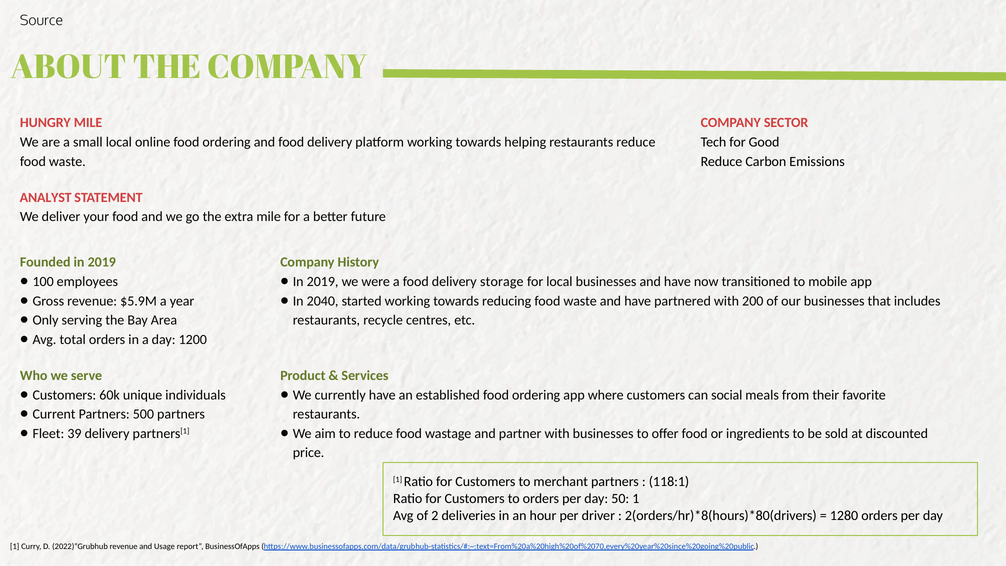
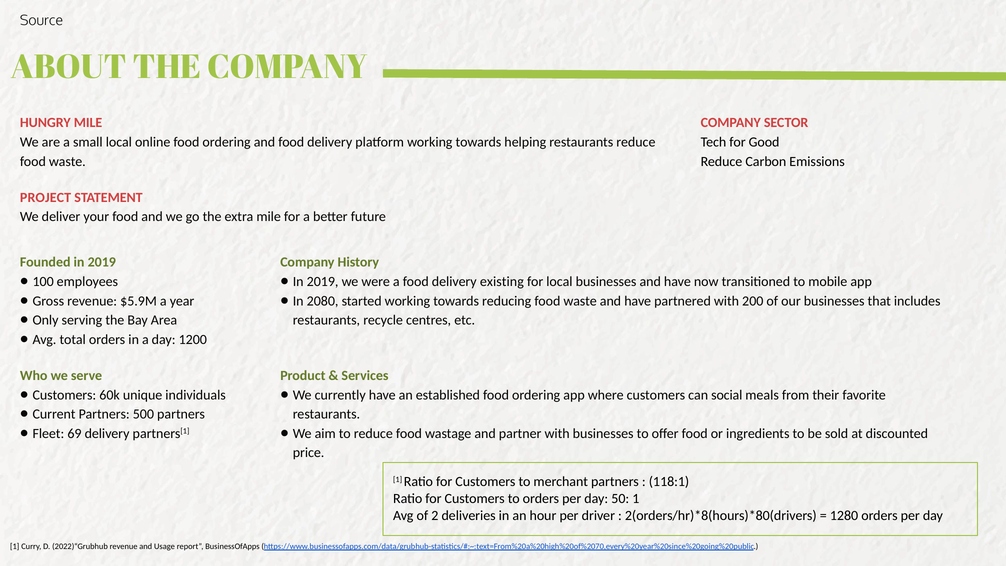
ANALYST: ANALYST -> PROJECT
storage: storage -> existing
2040: 2040 -> 2080
39: 39 -> 69
